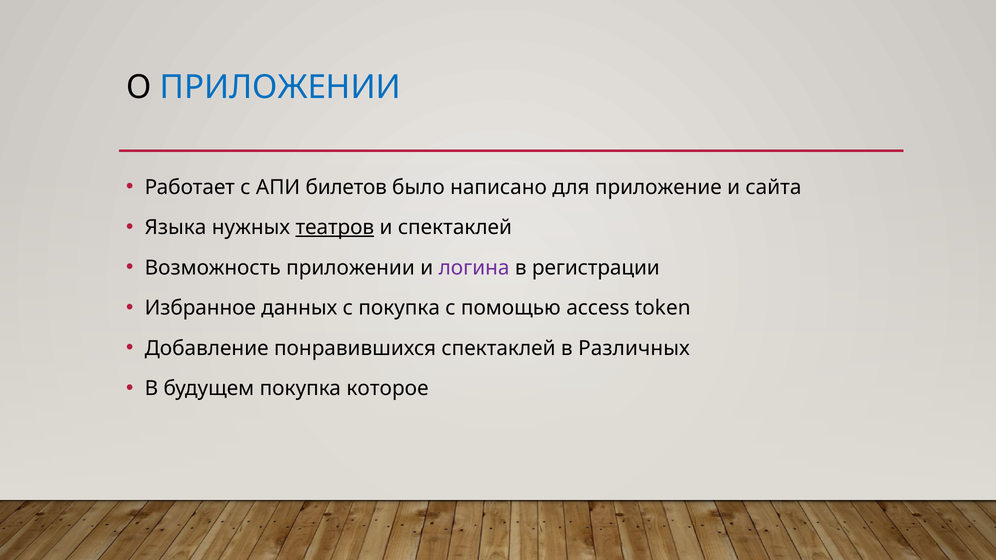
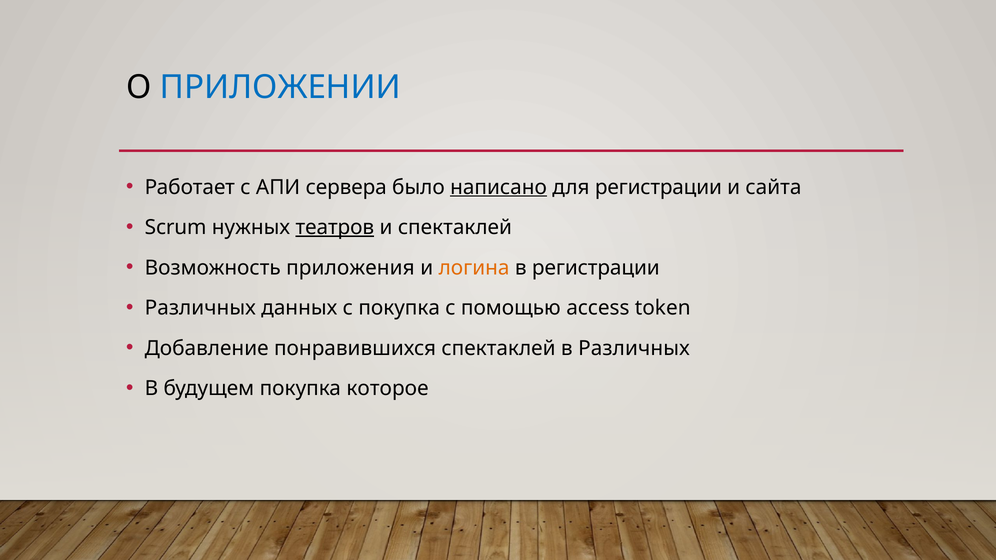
билетов: билетов -> сервера
написано underline: none -> present
для приложение: приложение -> регистрации
Языка: Языка -> Scrum
Возможность приложении: приложении -> приложения
логина colour: purple -> orange
Избранное at (200, 308): Избранное -> Различных
